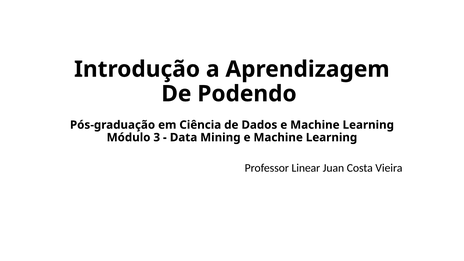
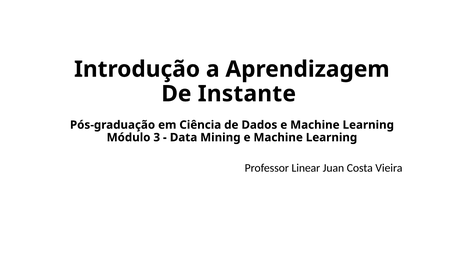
Podendo: Podendo -> Instante
